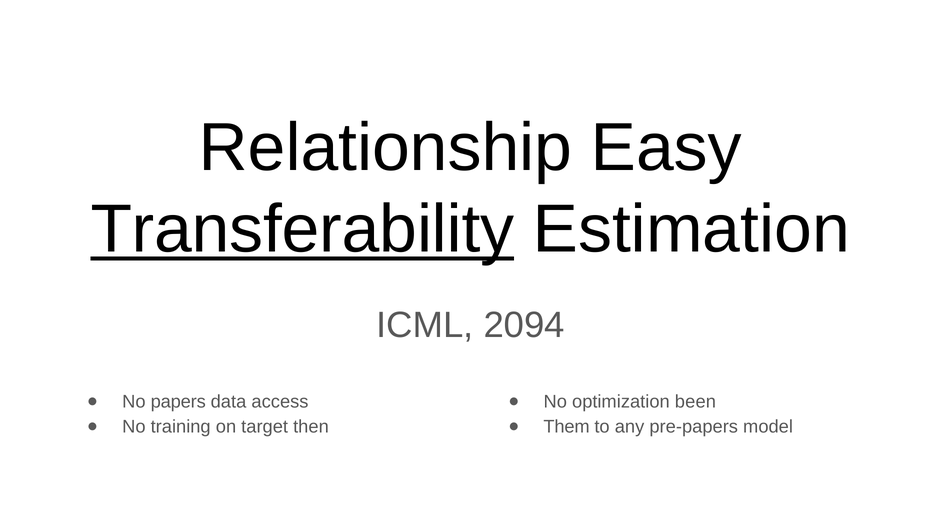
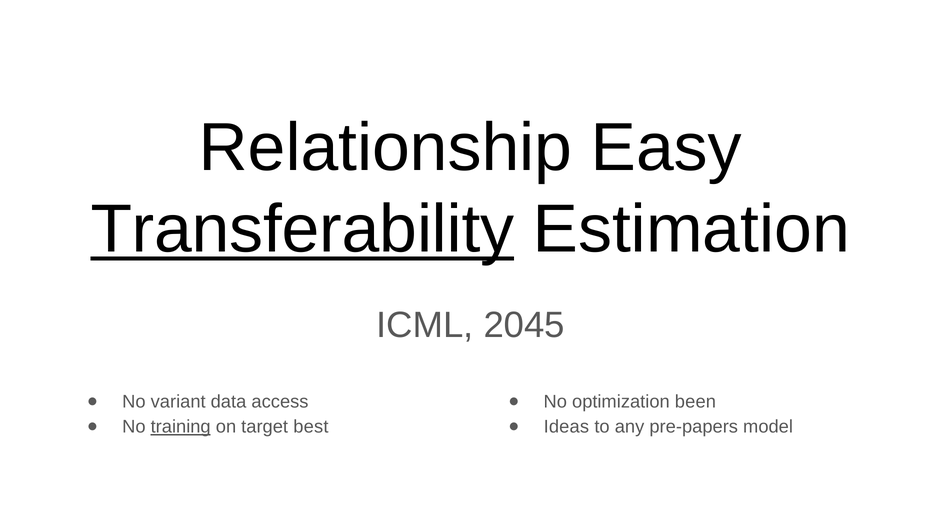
2094: 2094 -> 2045
papers: papers -> variant
training underline: none -> present
then: then -> best
Them: Them -> Ideas
